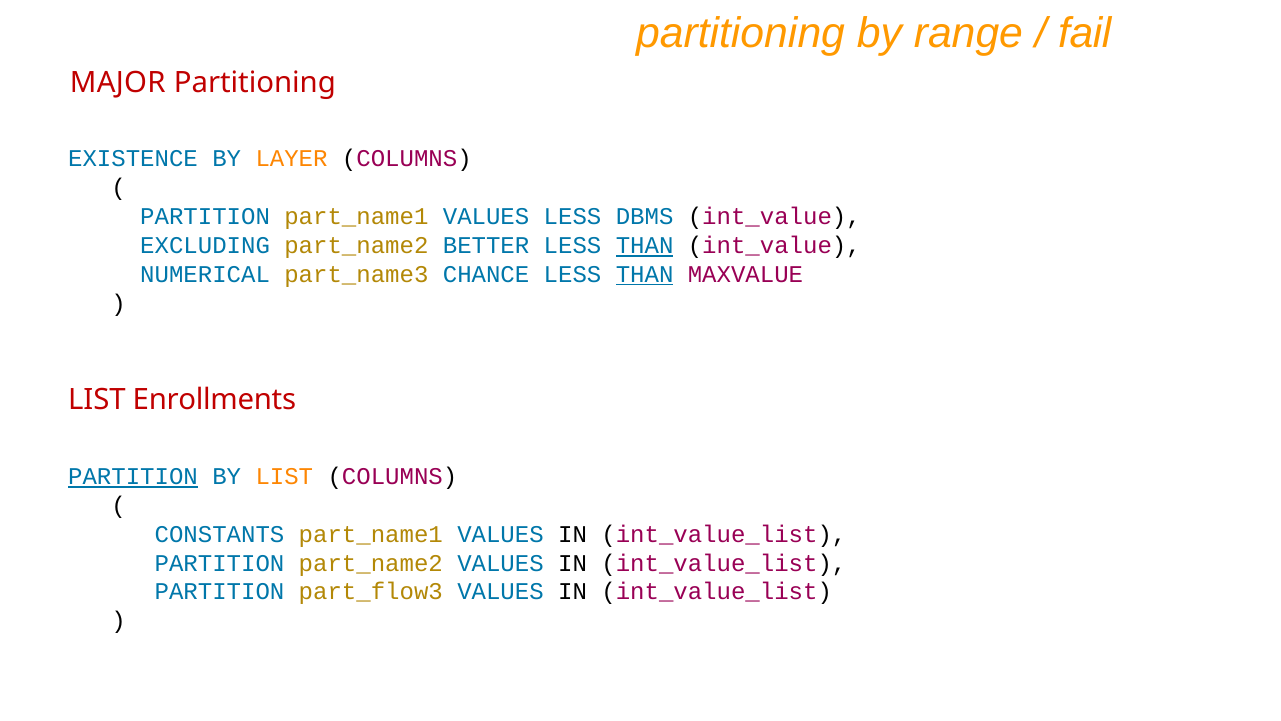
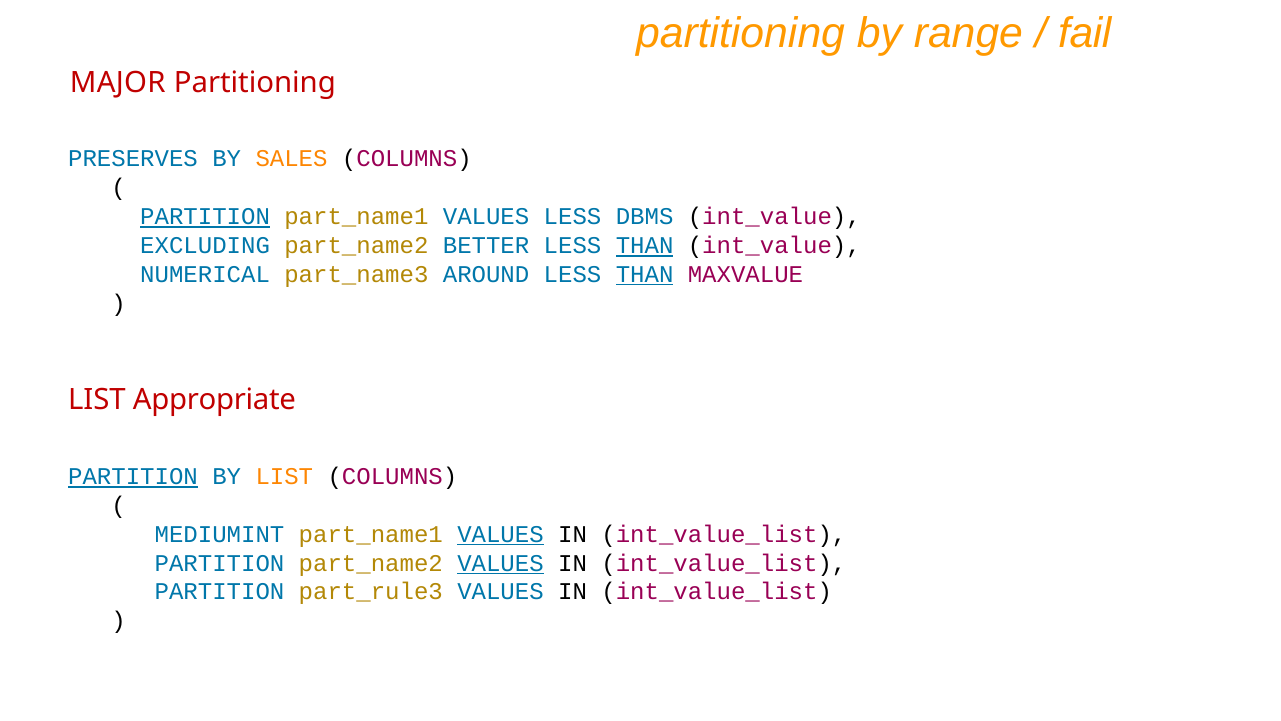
EXISTENCE: EXISTENCE -> PRESERVES
LAYER: LAYER -> SALES
PARTITION at (205, 217) underline: none -> present
CHANCE: CHANCE -> AROUND
Enrollments: Enrollments -> Appropriate
CONSTANTS: CONSTANTS -> MEDIUMINT
VALUES at (500, 534) underline: none -> present
VALUES at (500, 563) underline: none -> present
part_flow3: part_flow3 -> part_rule3
